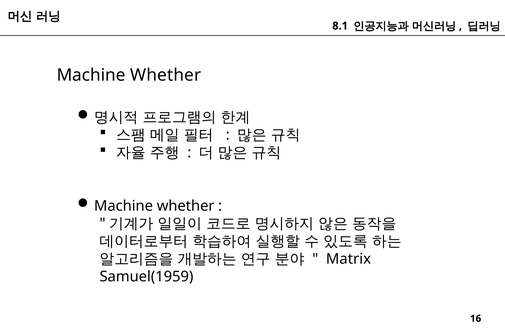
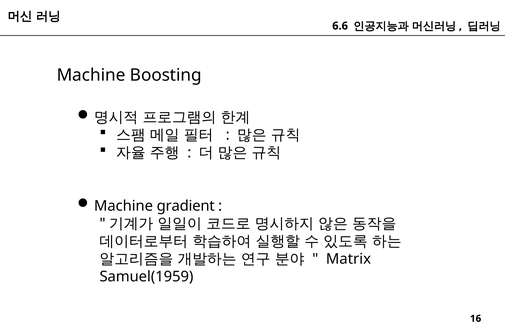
8.1: 8.1 -> 6.6
Whether at (166, 75): Whether -> Boosting
whether at (186, 206): whether -> gradient
